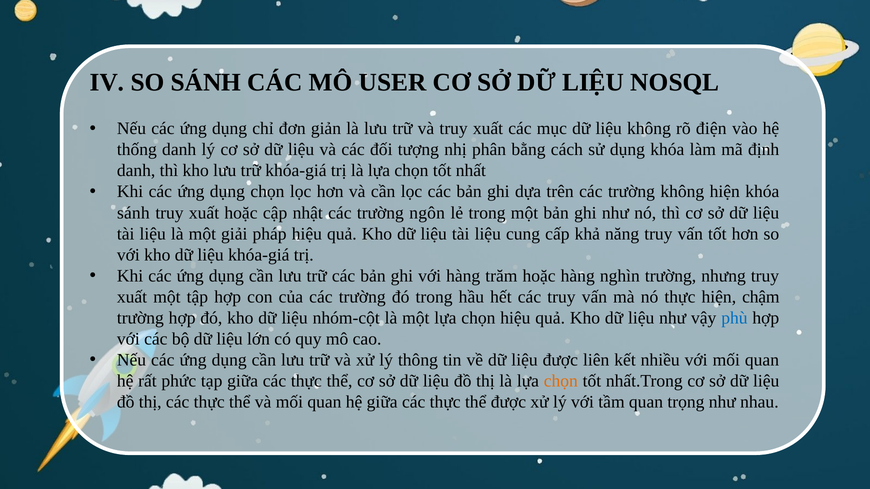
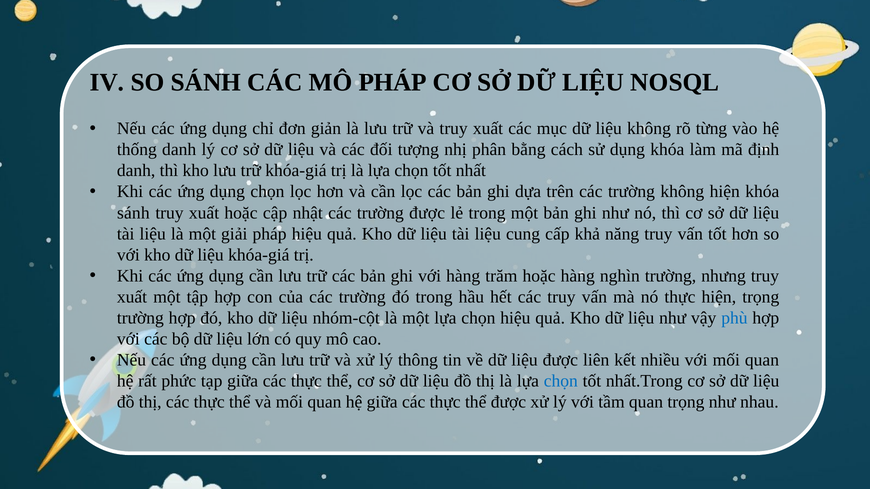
MÔ USER: USER -> PHÁP
điện: điện -> từng
trường ngôn: ngôn -> được
hiện chậm: chậm -> trọng
chọn at (561, 381) colour: orange -> blue
